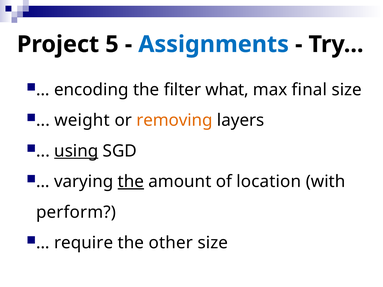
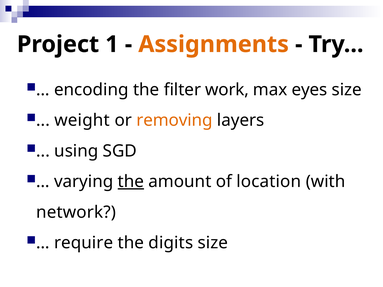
5: 5 -> 1
Assignments colour: blue -> orange
what: what -> work
final: final -> eyes
using underline: present -> none
perform: perform -> network
other: other -> digits
